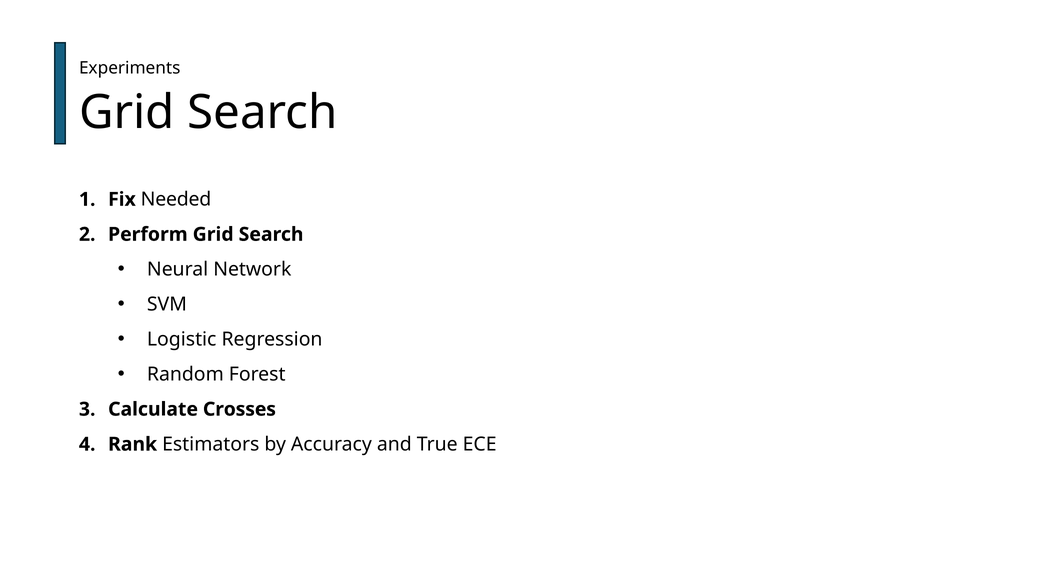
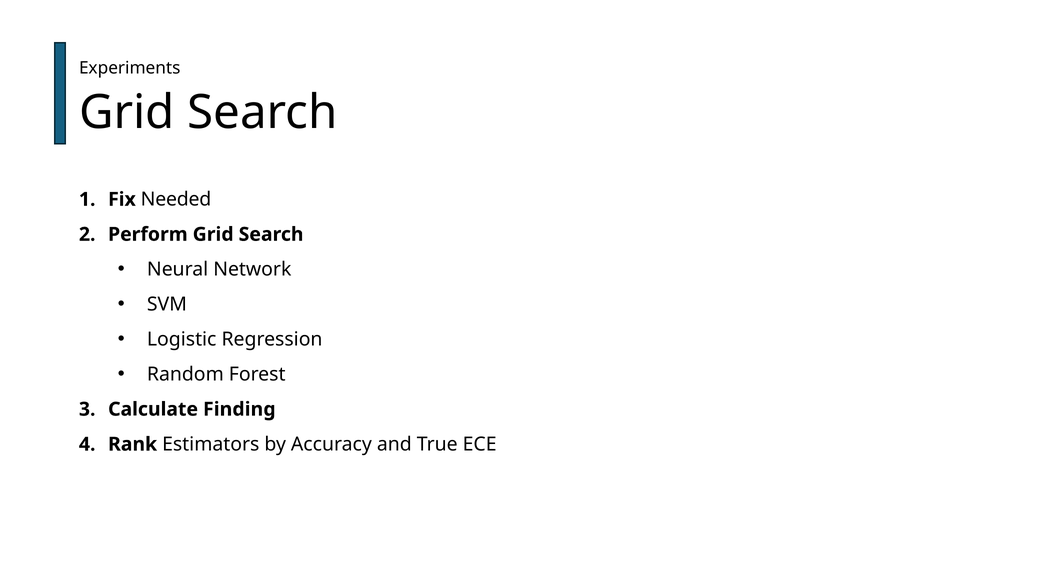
Crosses: Crosses -> Finding
